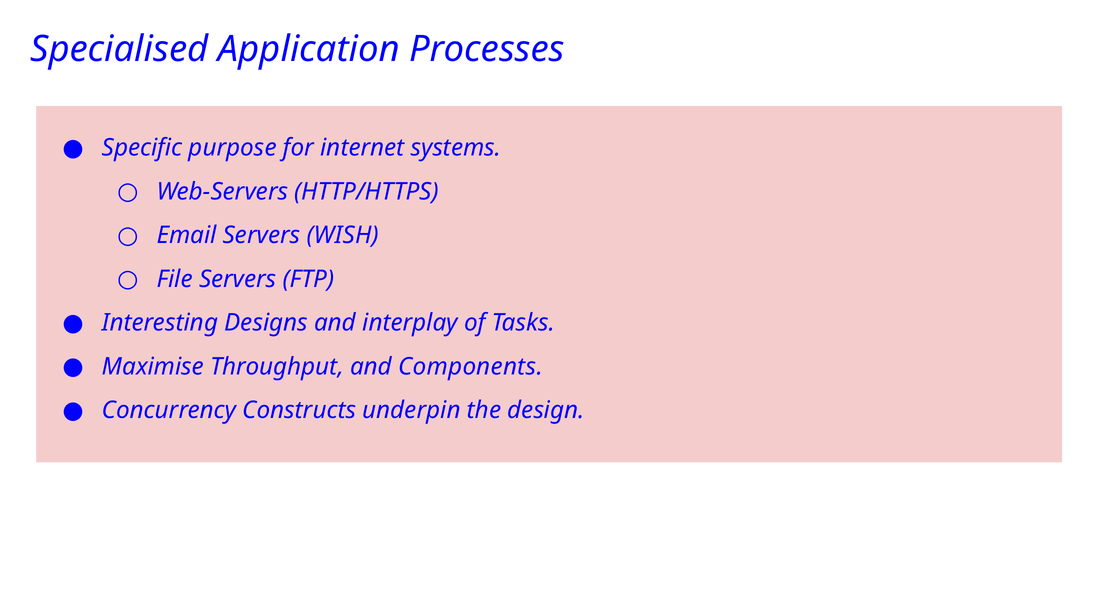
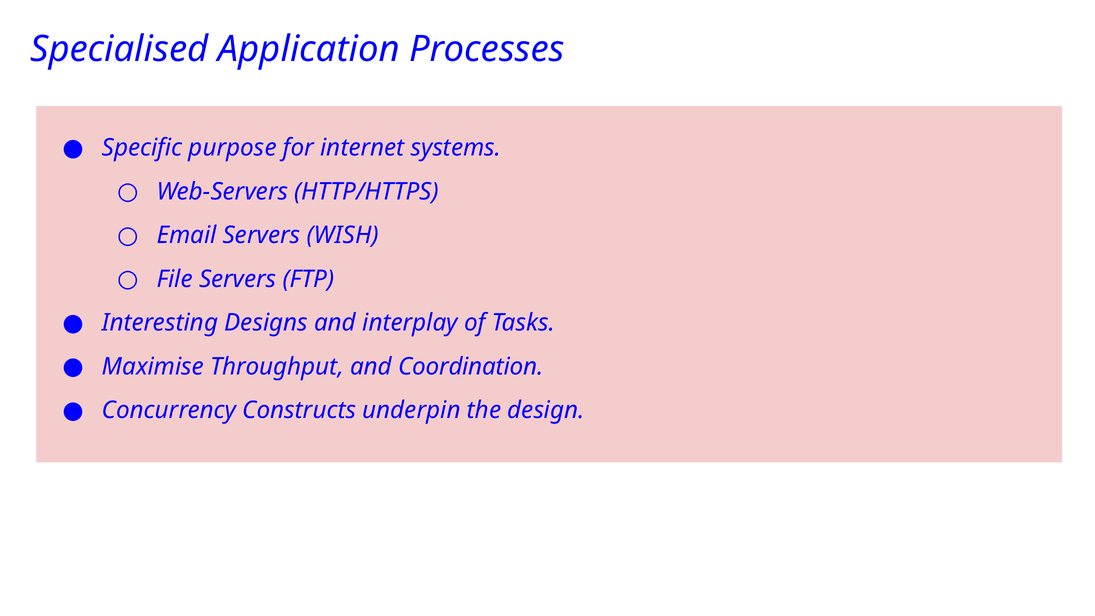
Components: Components -> Coordination
